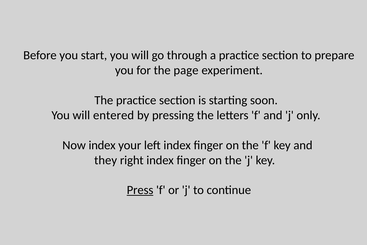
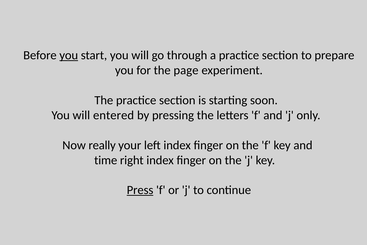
you at (69, 55) underline: none -> present
Now index: index -> really
they: they -> time
